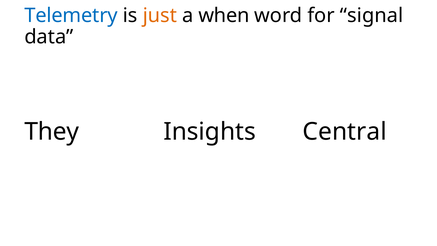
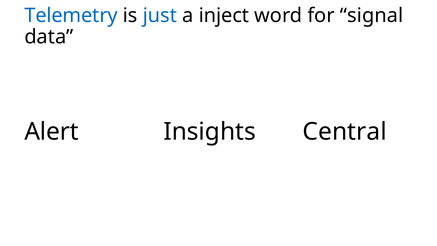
just colour: orange -> blue
when: when -> inject
They: They -> Alert
